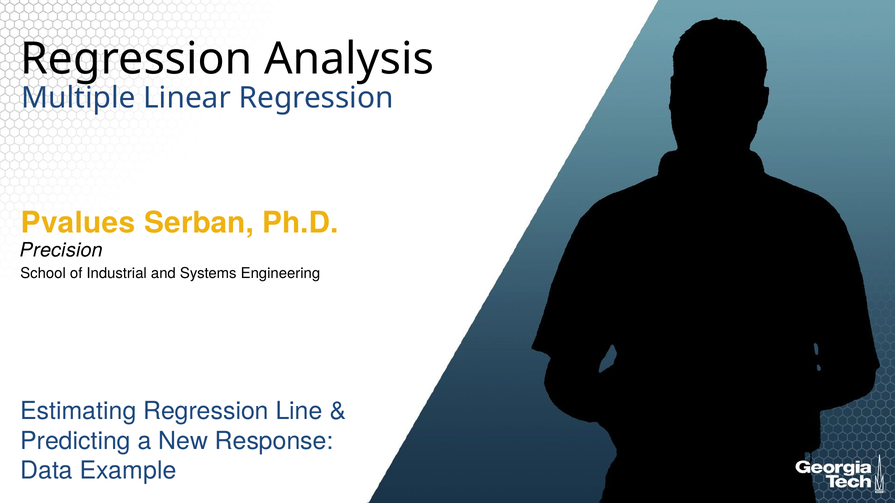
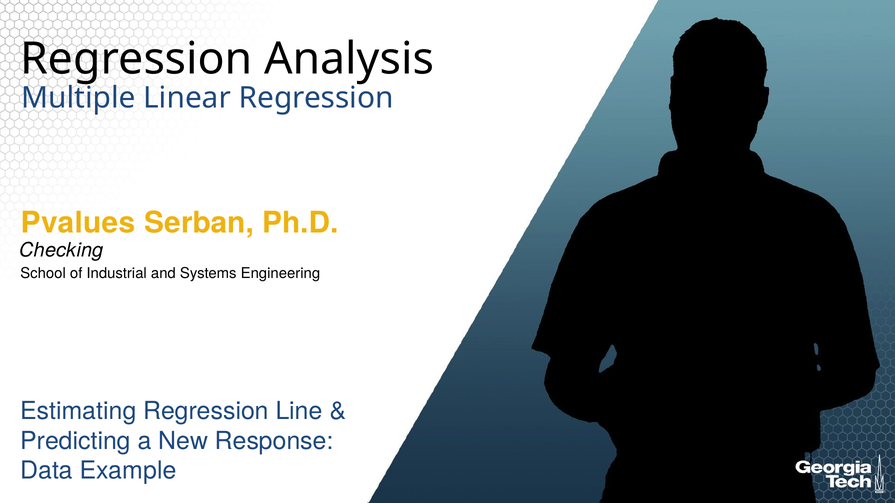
Precision: Precision -> Checking
